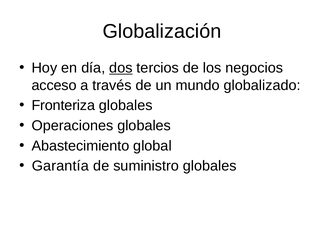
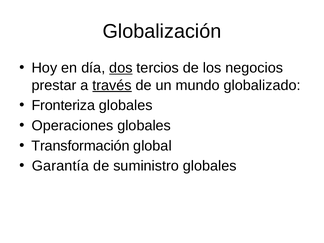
acceso: acceso -> prestar
través underline: none -> present
Abastecimiento: Abastecimiento -> Transformación
